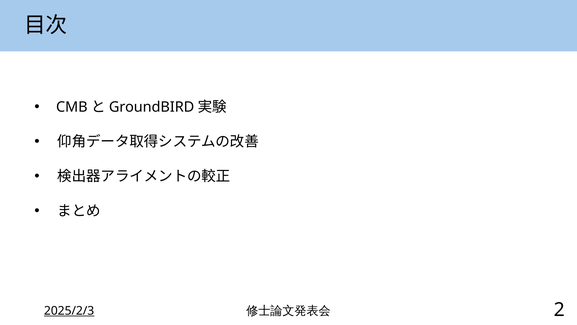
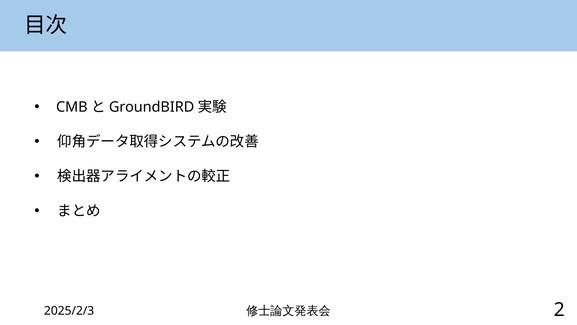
2025/2/3 underline: present -> none
